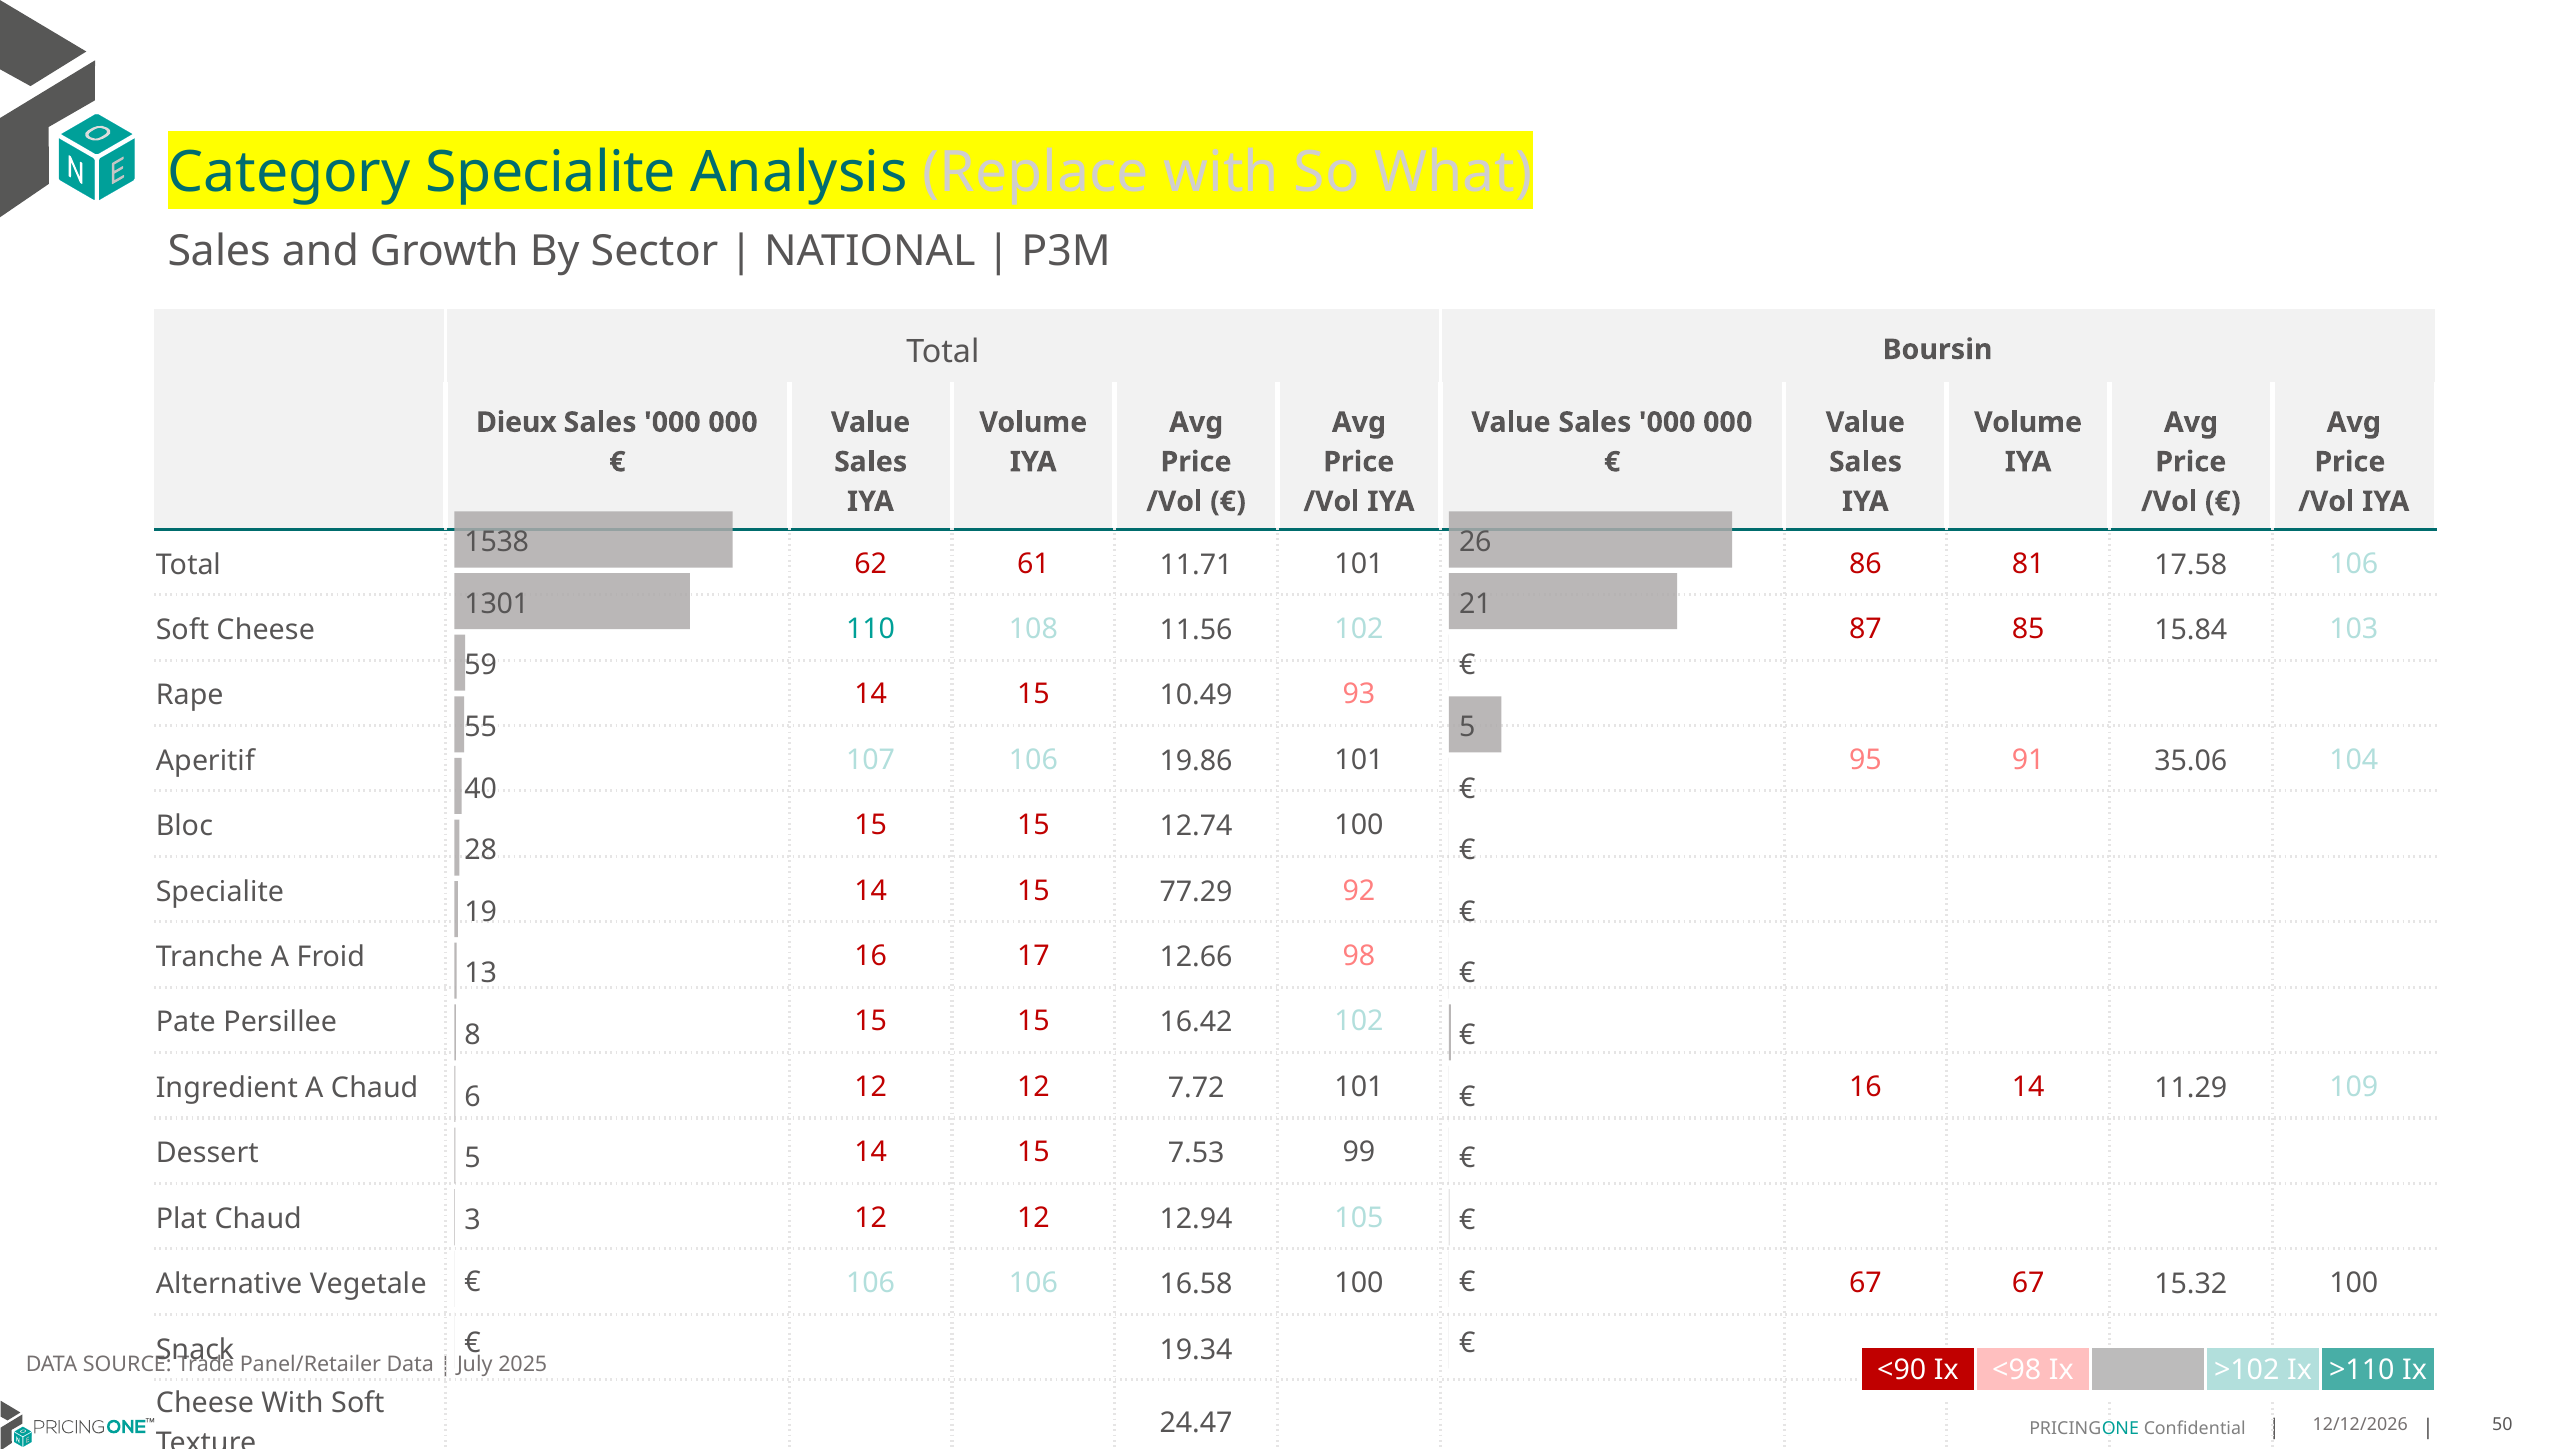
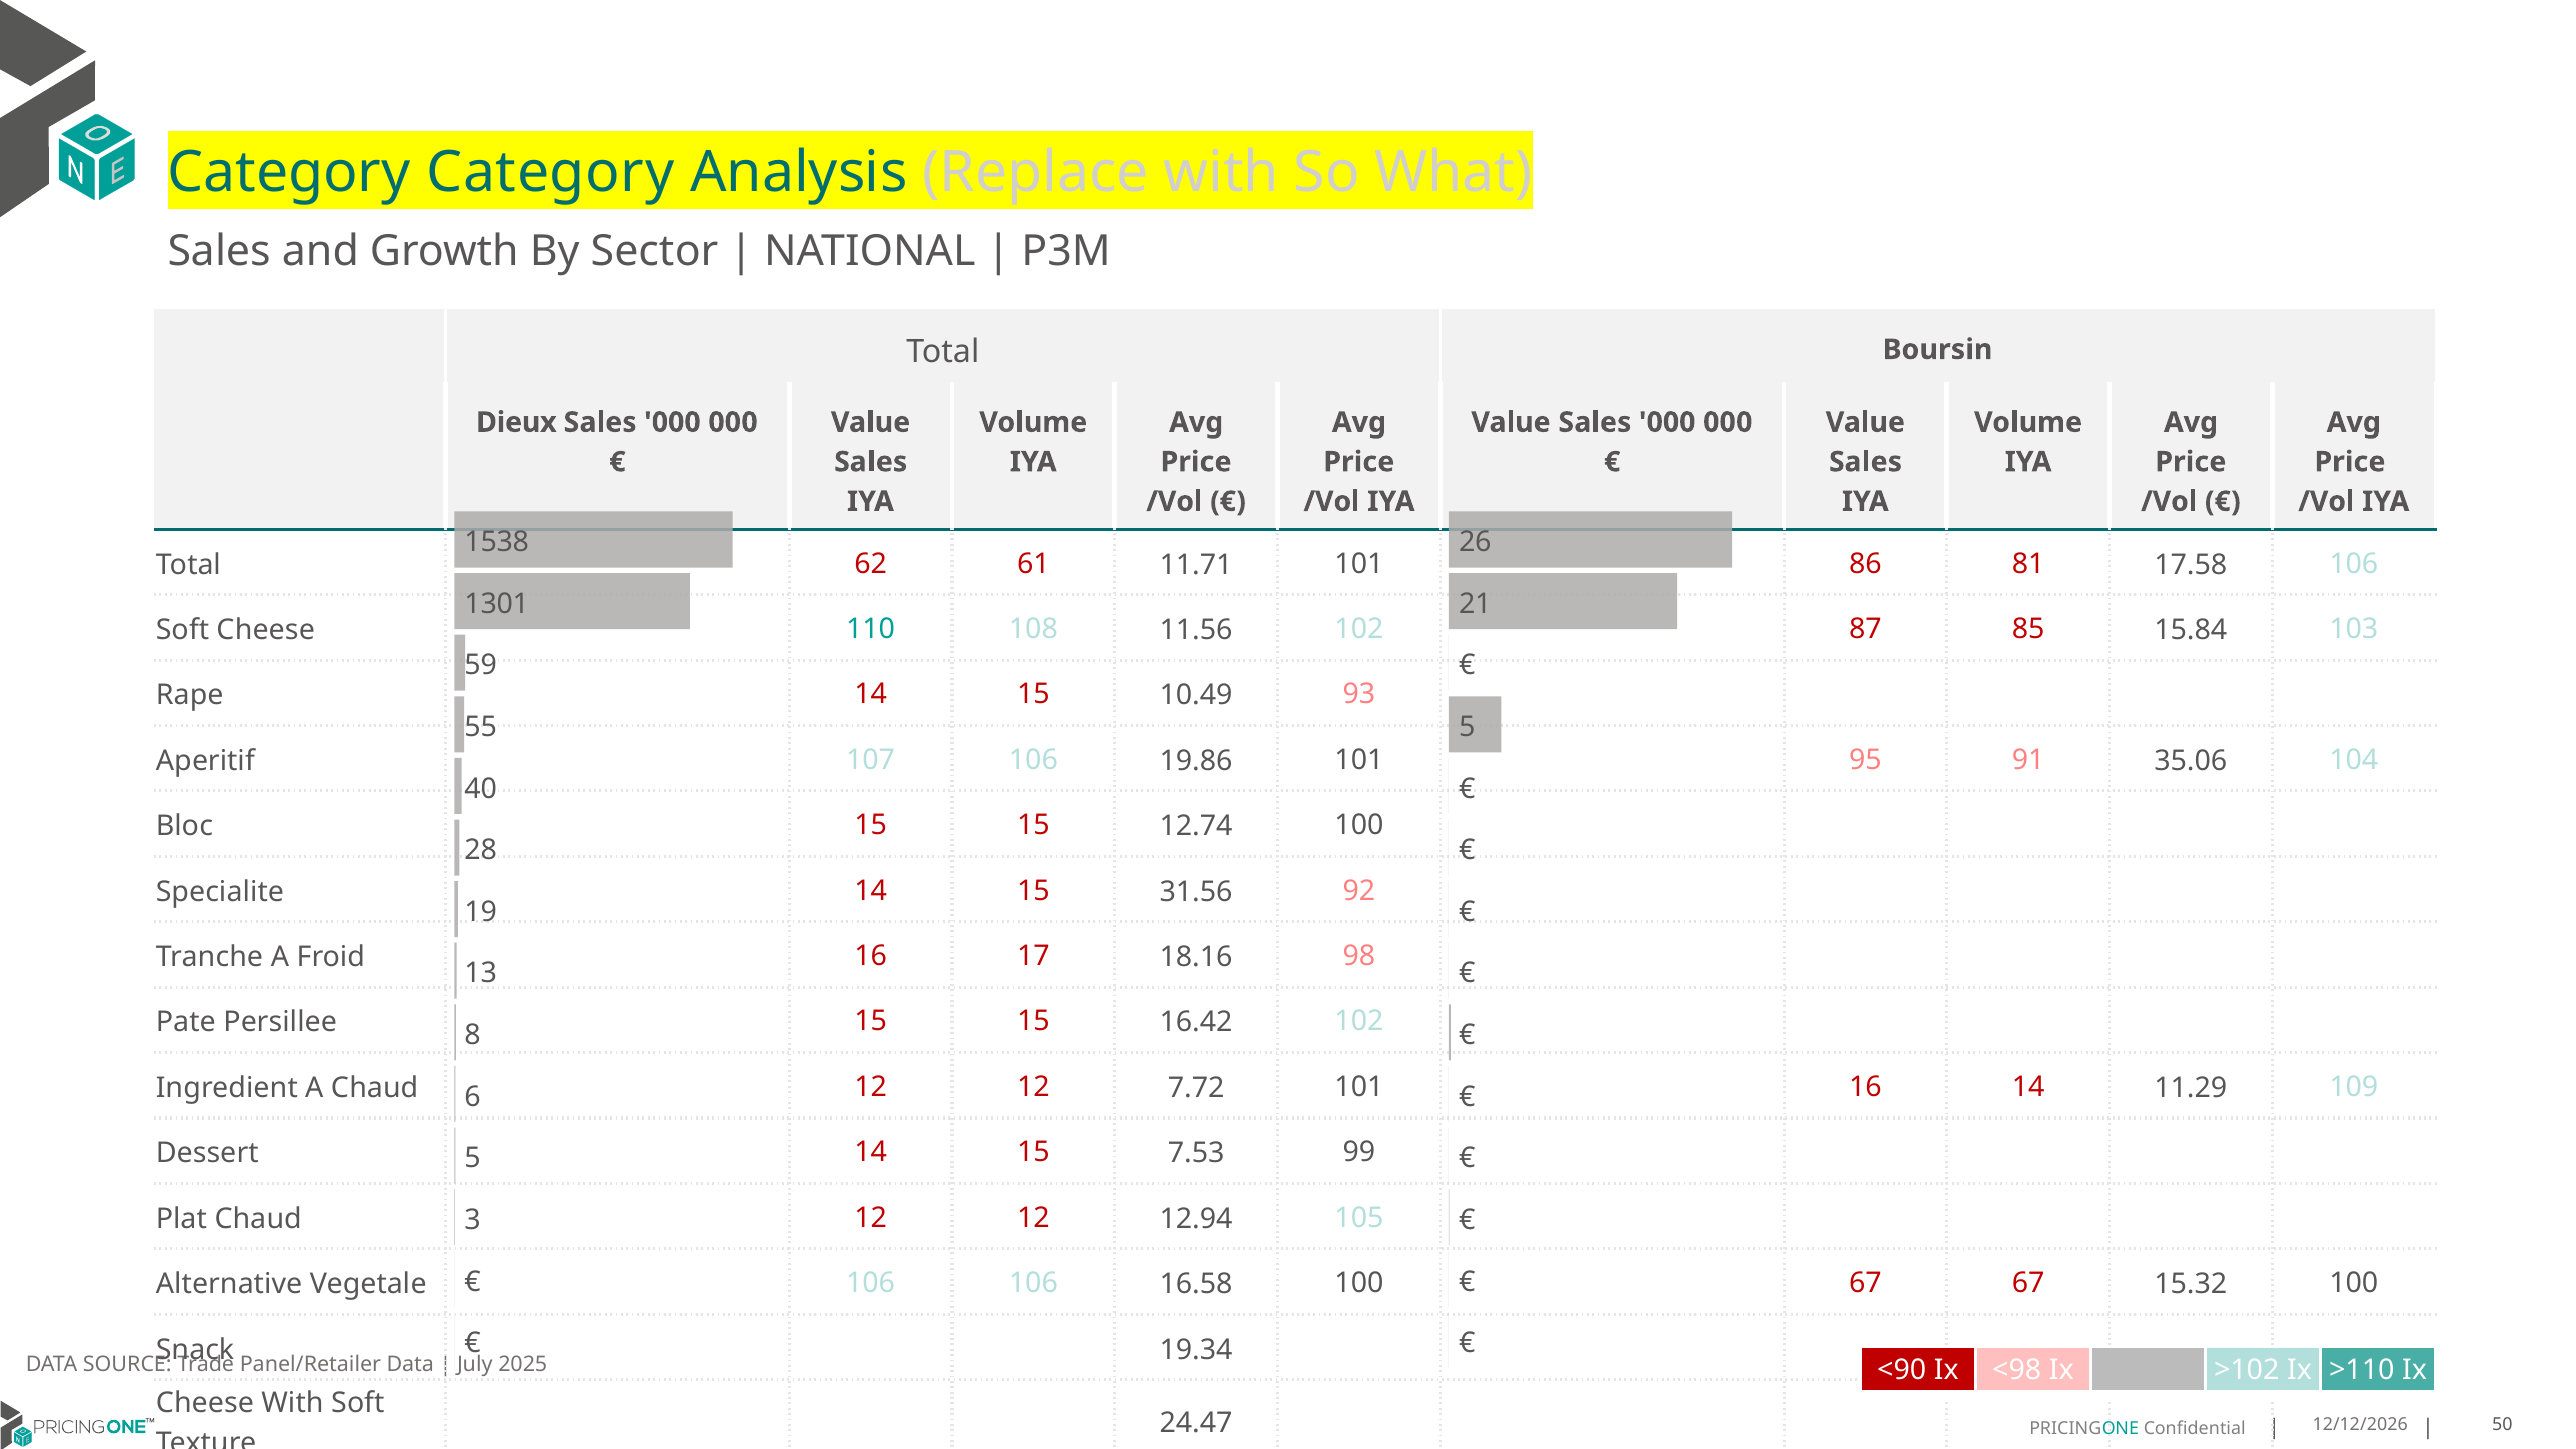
Category Specialite: Specialite -> Category
77.29: 77.29 -> 31.56
12.66: 12.66 -> 18.16
